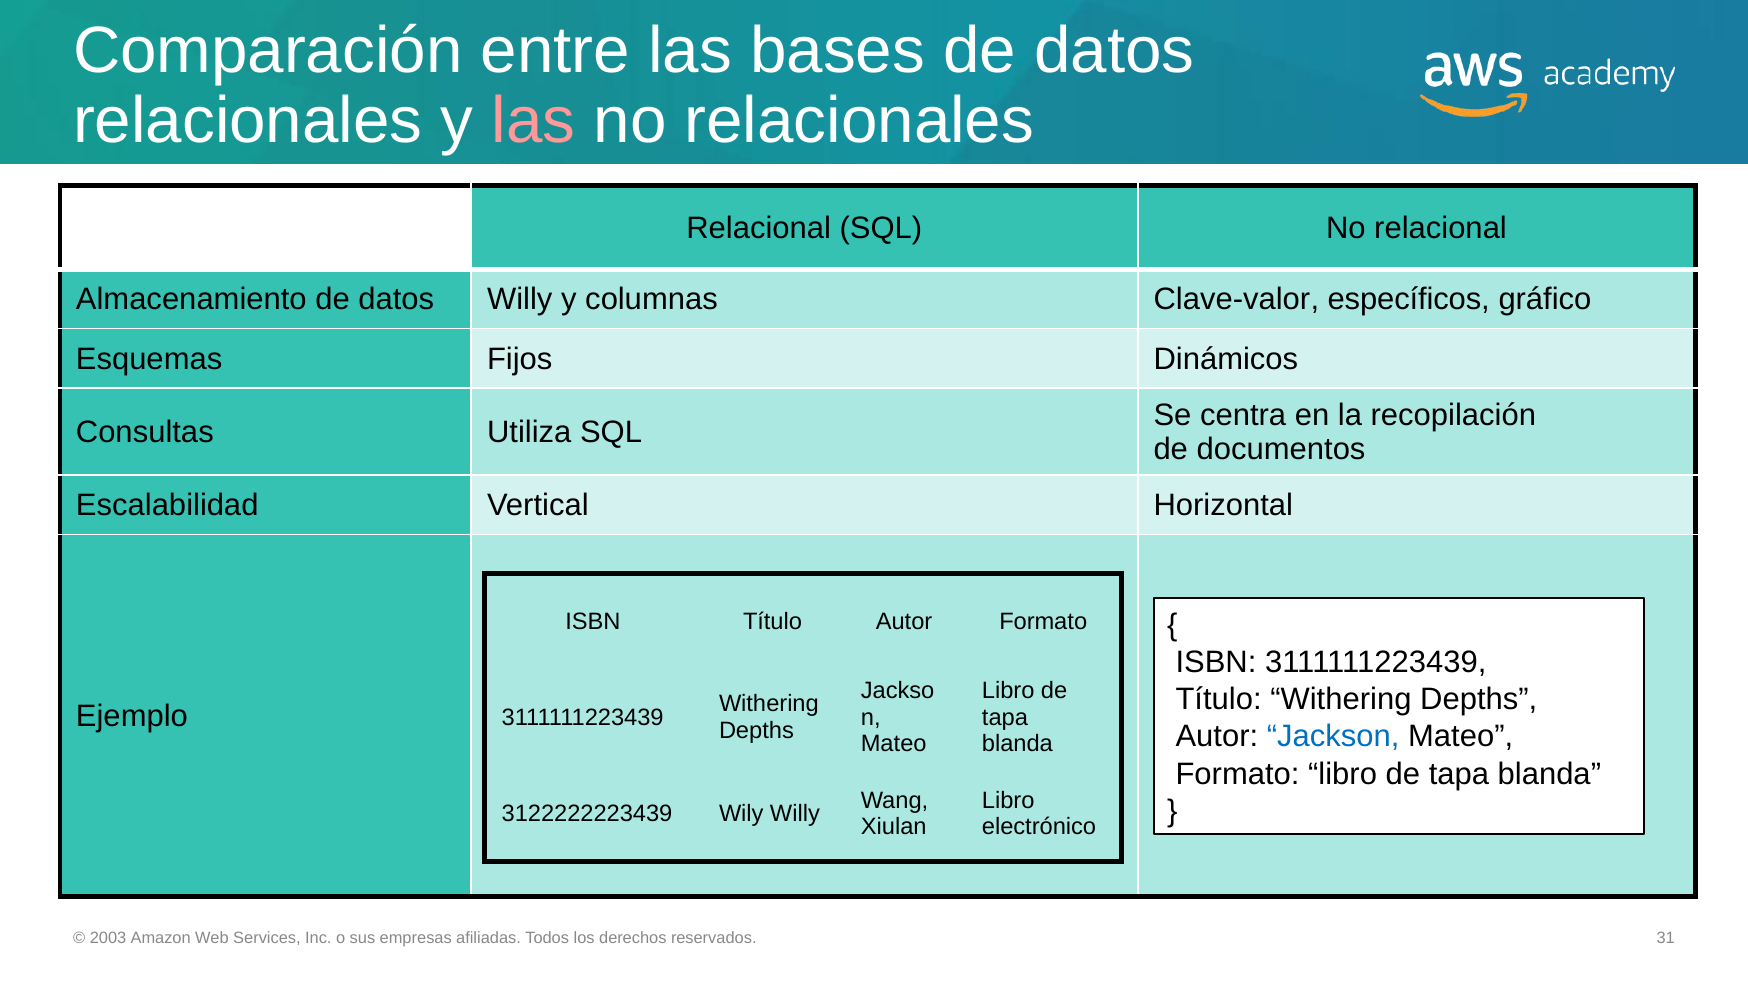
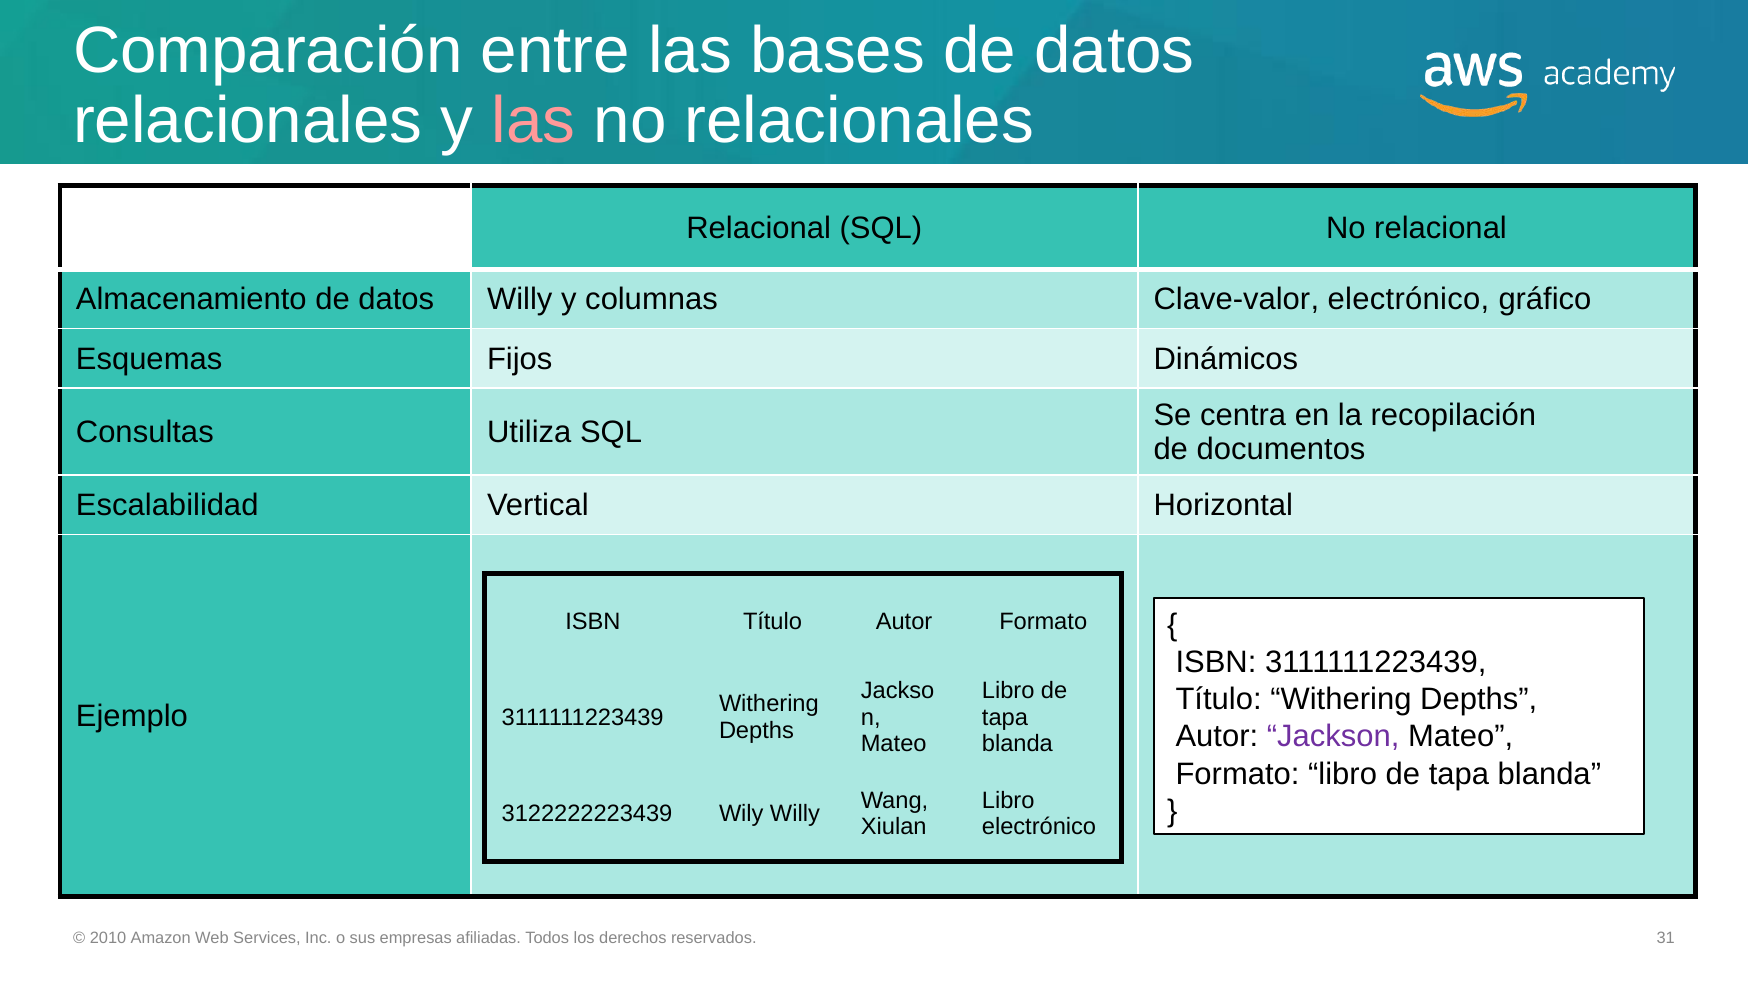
Clave-valor específicos: específicos -> electrónico
Jackson colour: blue -> purple
2003: 2003 -> 2010
